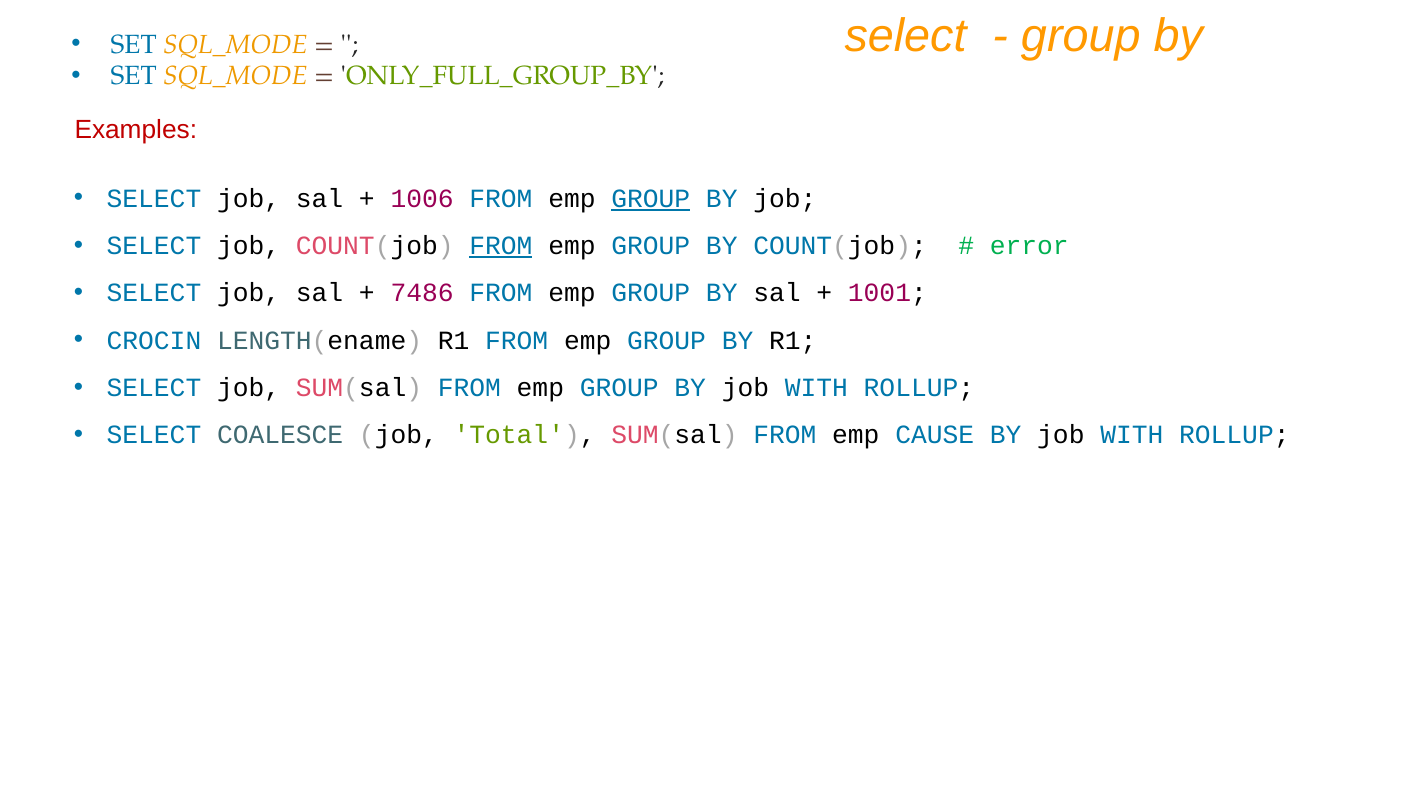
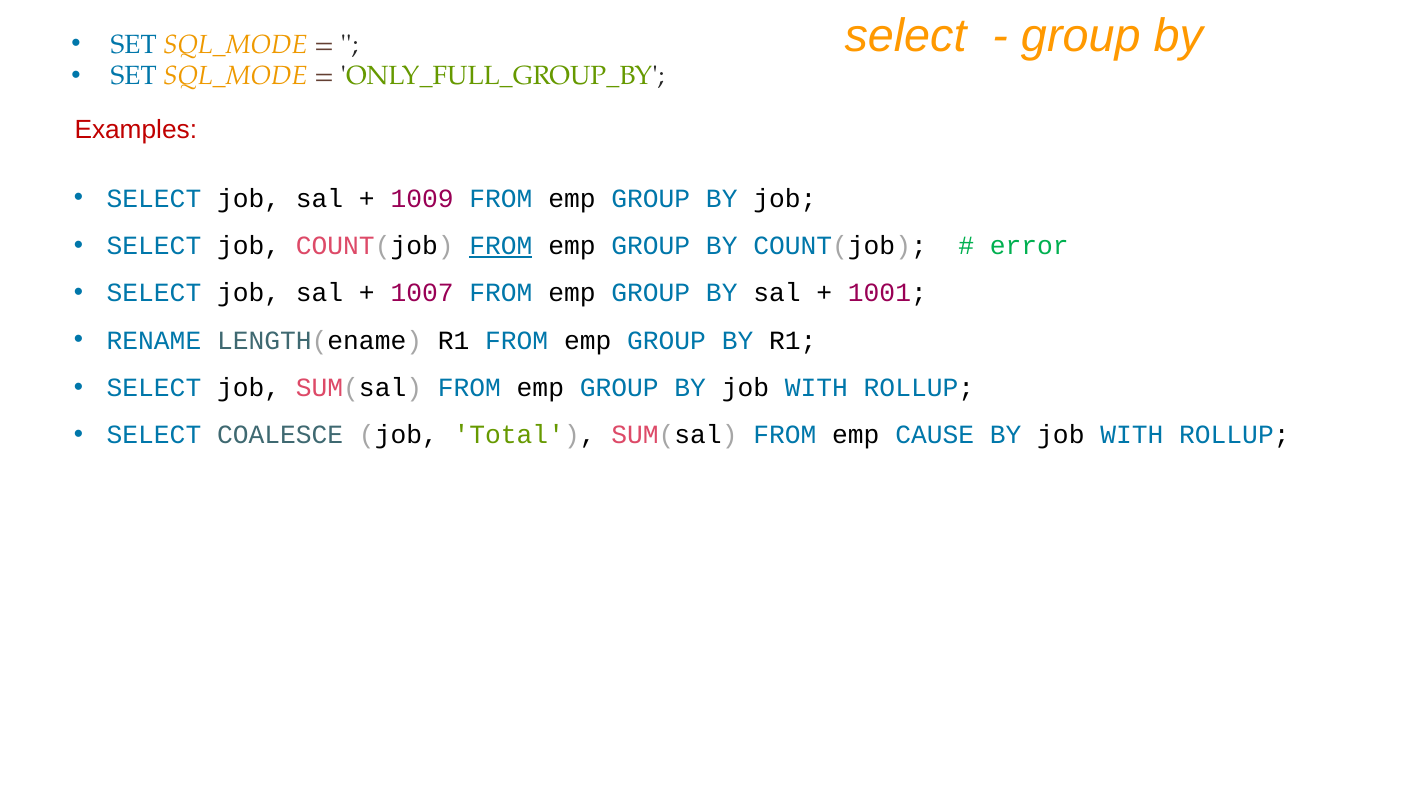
1006: 1006 -> 1009
GROUP at (651, 198) underline: present -> none
7486: 7486 -> 1007
CROCIN: CROCIN -> RENAME
